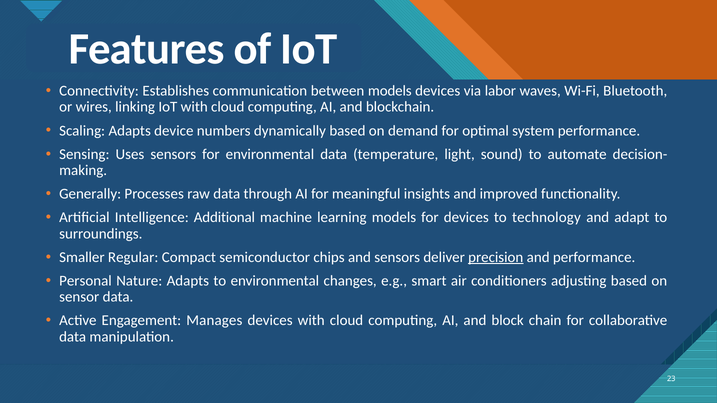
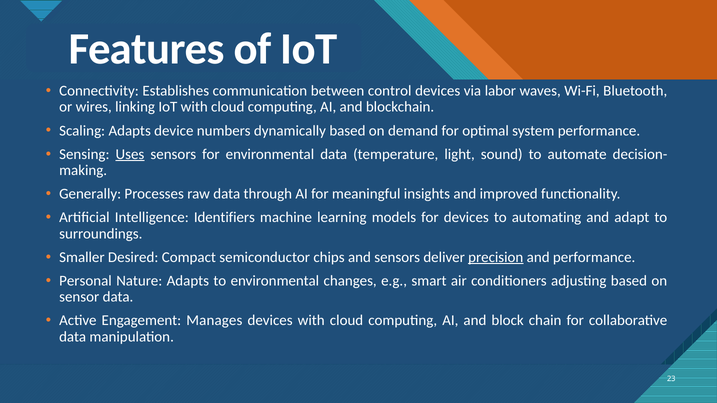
between models: models -> control
Uses underline: none -> present
Additional: Additional -> Identifiers
technology: technology -> automating
Regular: Regular -> Desired
